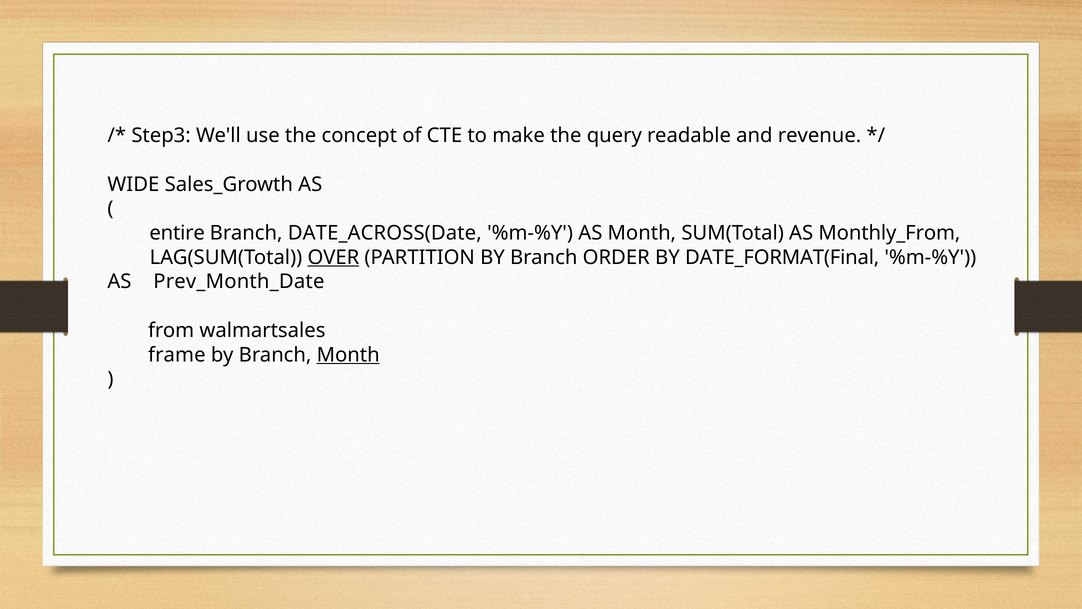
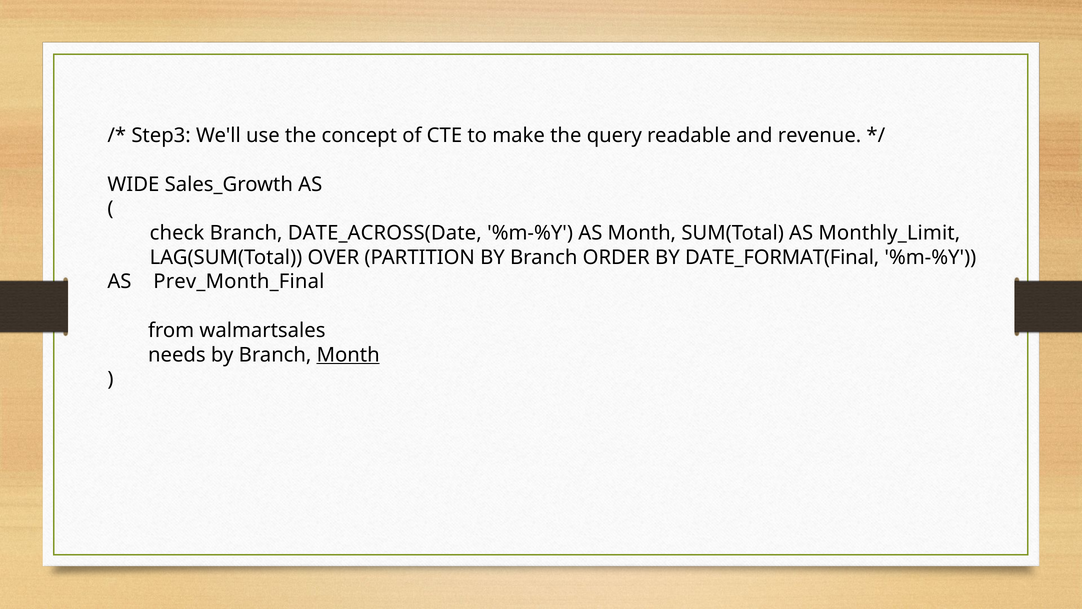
entire: entire -> check
Monthly_From: Monthly_From -> Monthly_Limit
OVER underline: present -> none
Prev_Month_Date: Prev_Month_Date -> Prev_Month_Final
frame: frame -> needs
